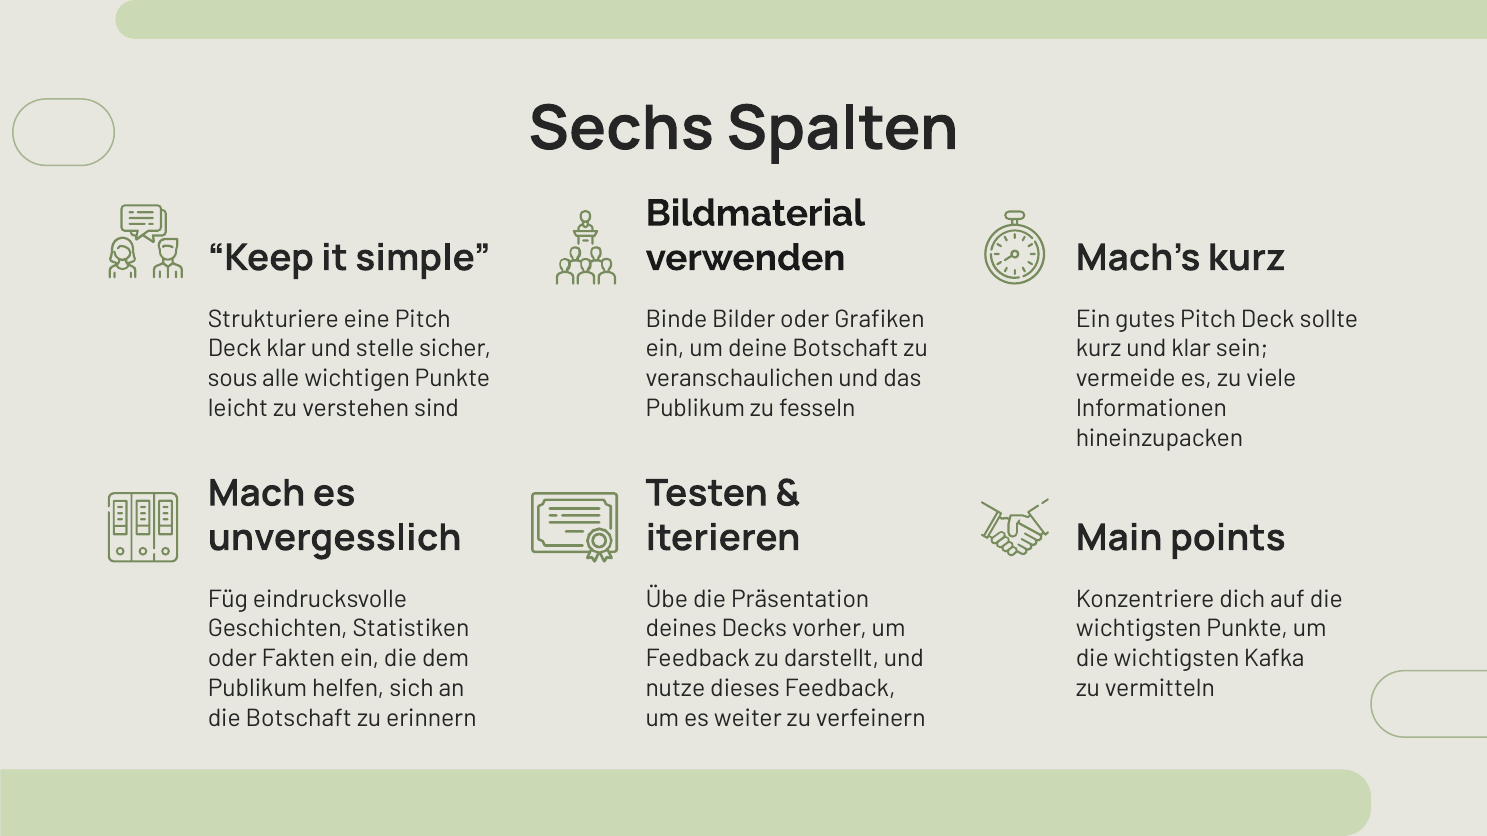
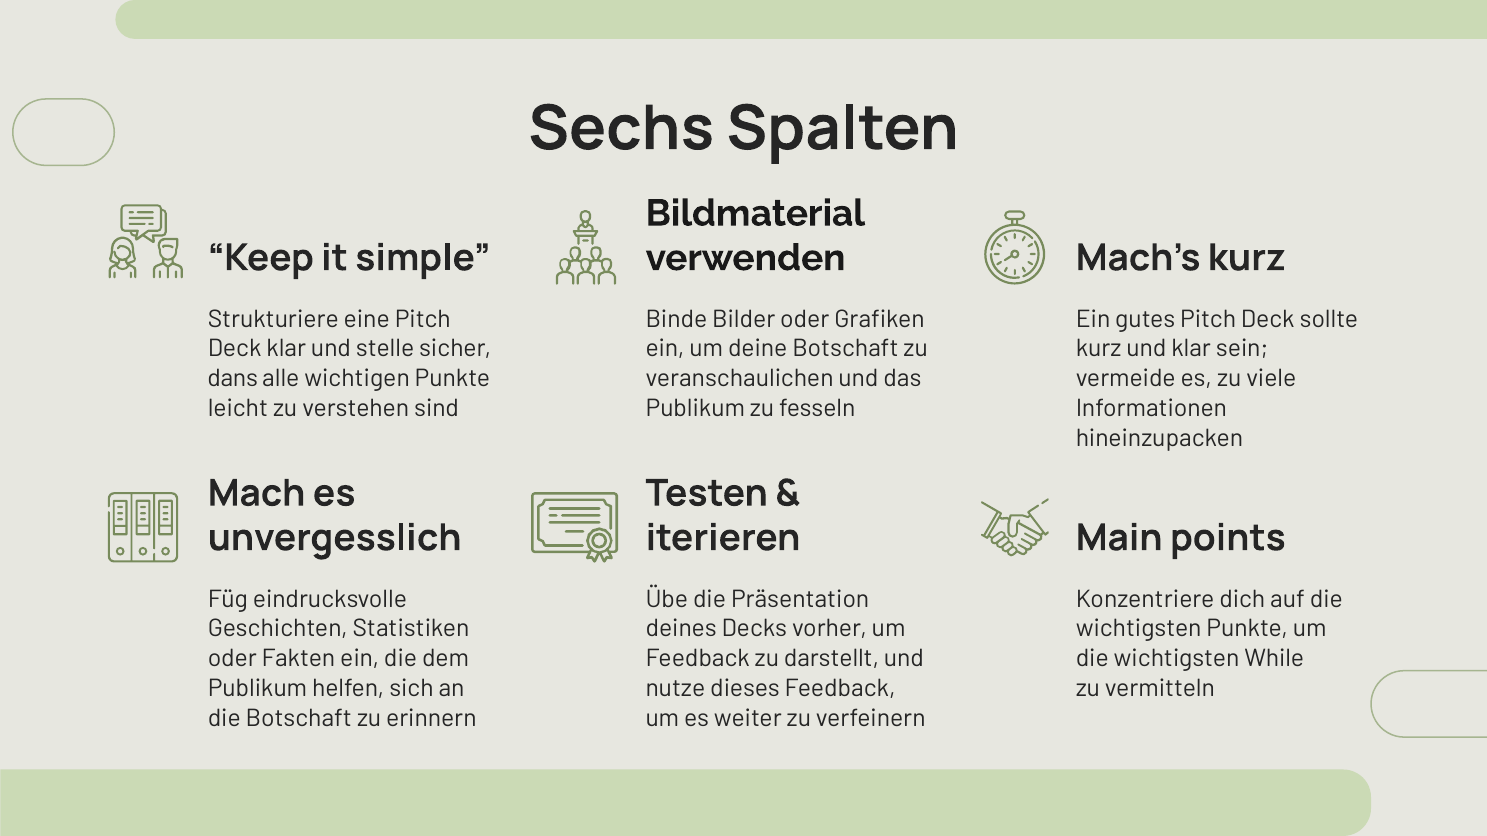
sous: sous -> dans
Kafka: Kafka -> While
